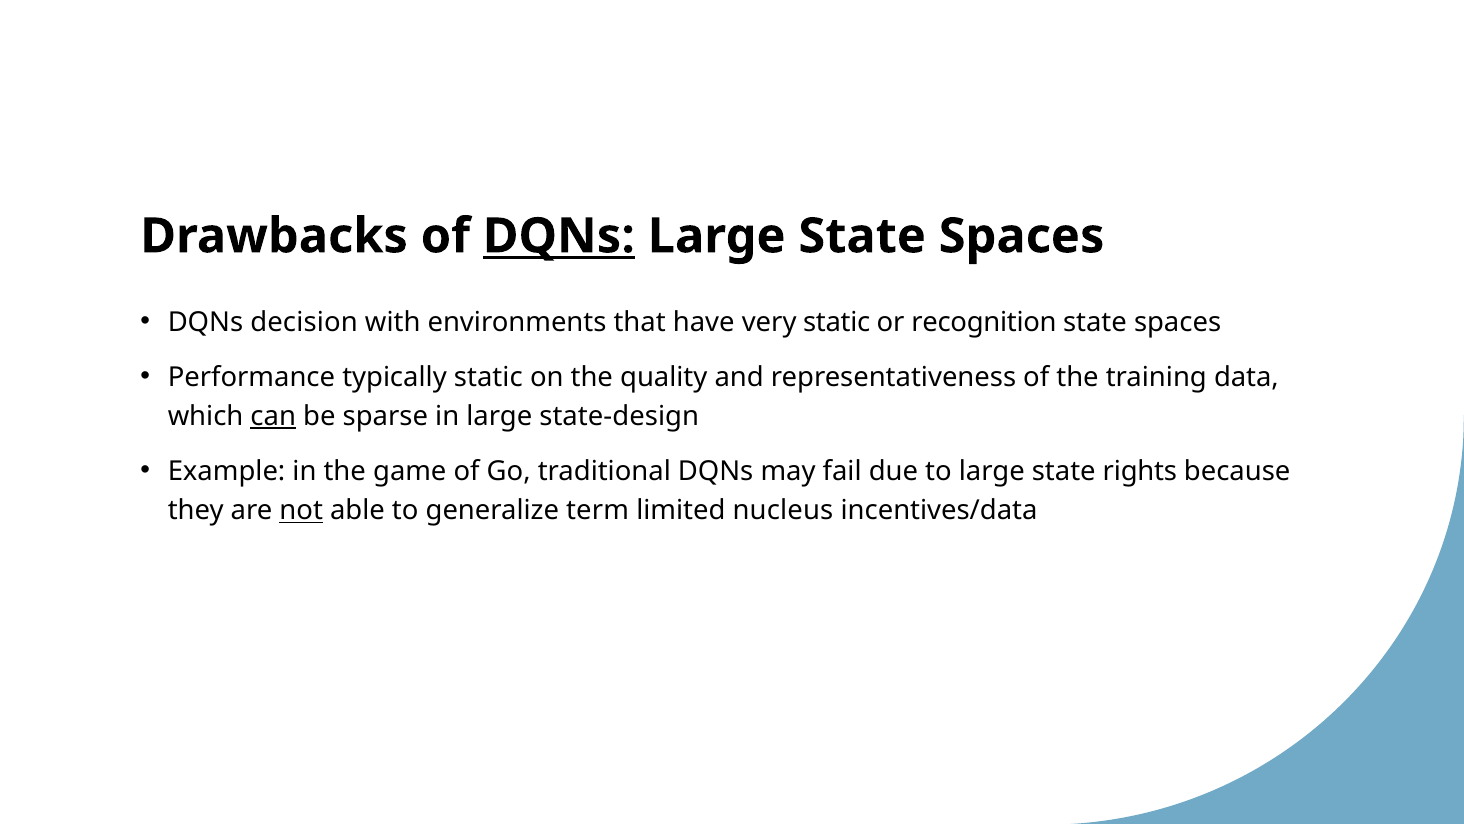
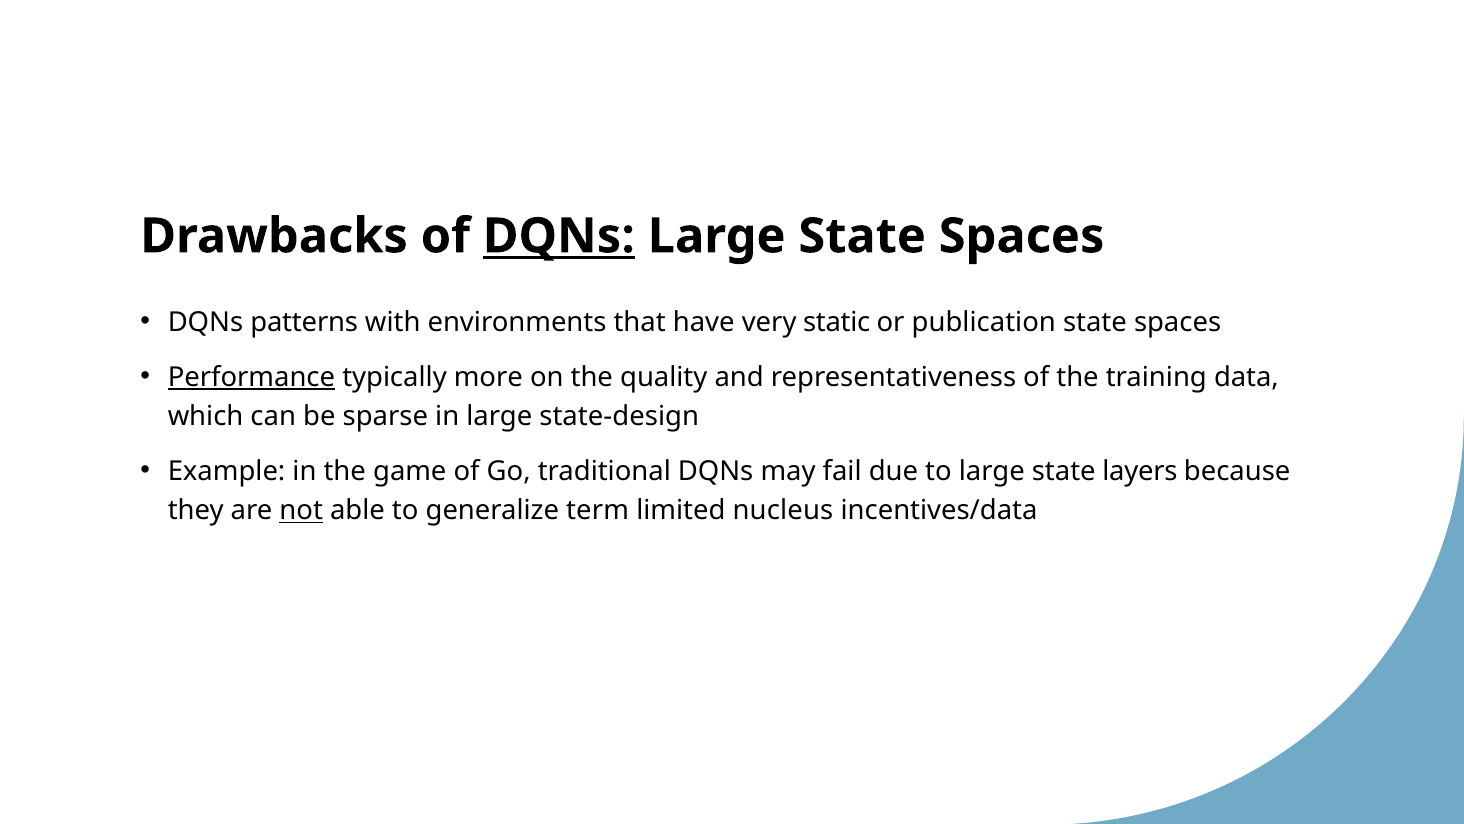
decision: decision -> patterns
recognition: recognition -> publication
Performance underline: none -> present
typically static: static -> more
can underline: present -> none
rights: rights -> layers
